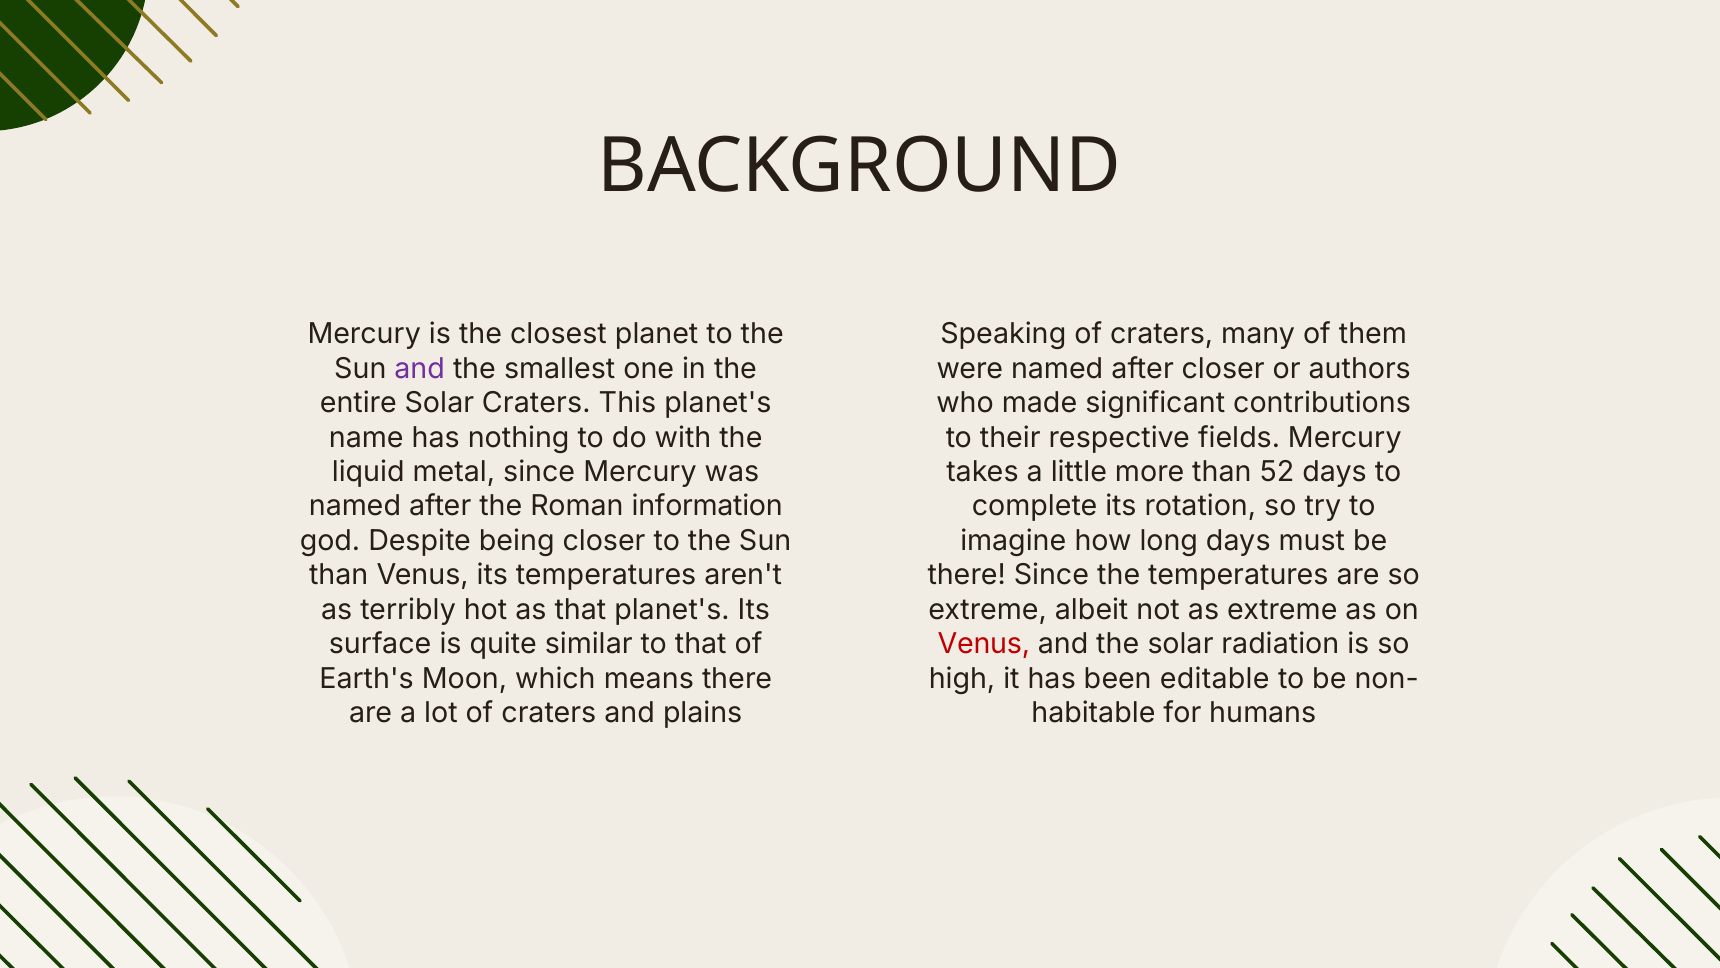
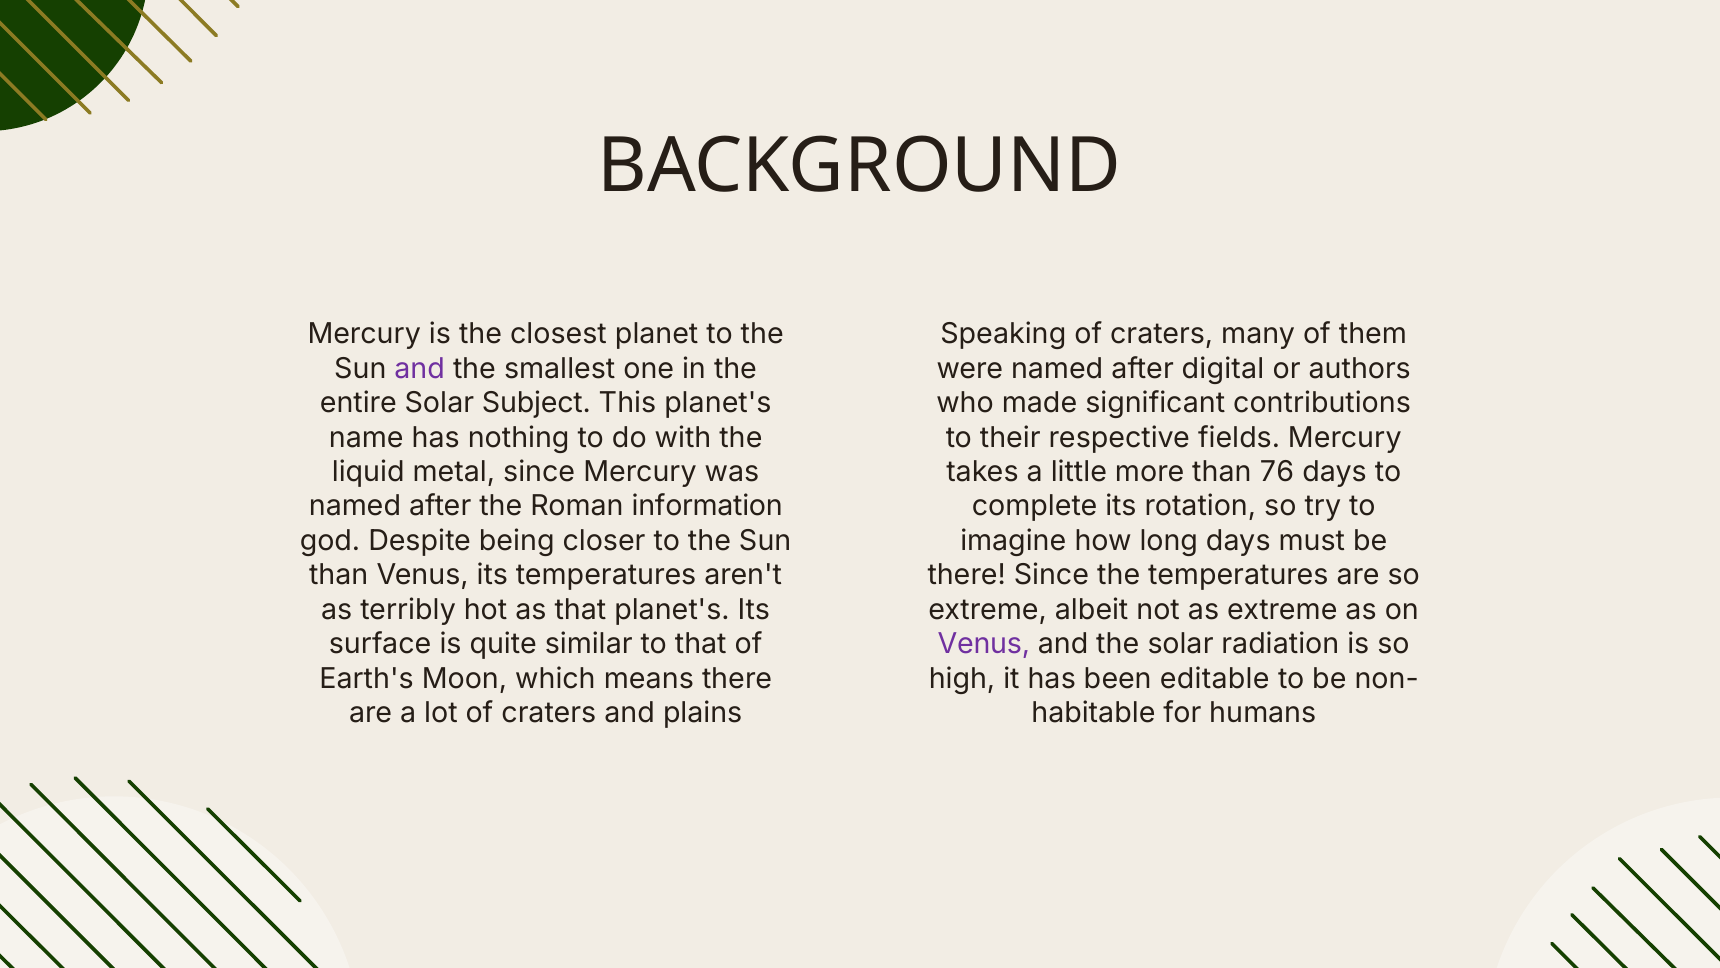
after closer: closer -> digital
Solar Craters: Craters -> Subject
52: 52 -> 76
Venus at (984, 644) colour: red -> purple
